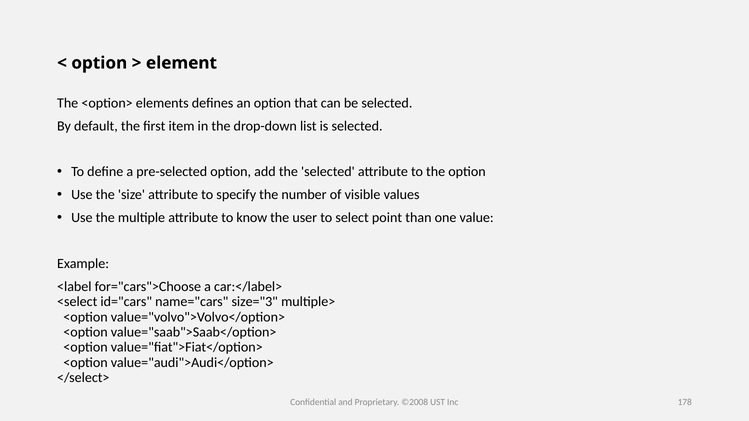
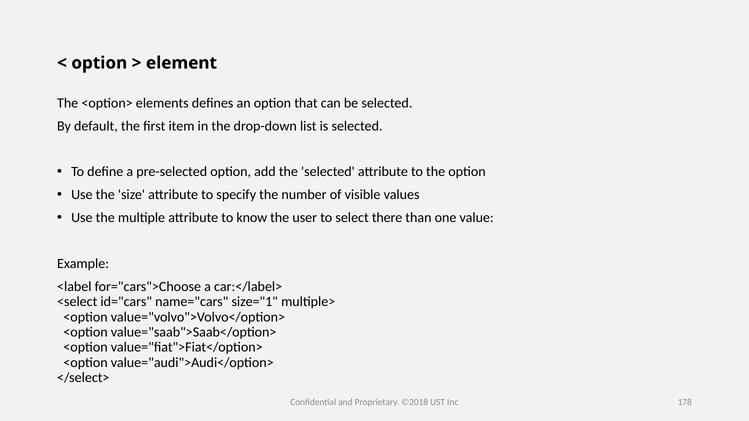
point: point -> there
size="3: size="3 -> size="1
©2008: ©2008 -> ©2018
